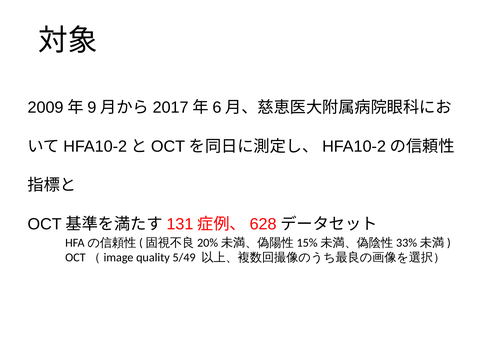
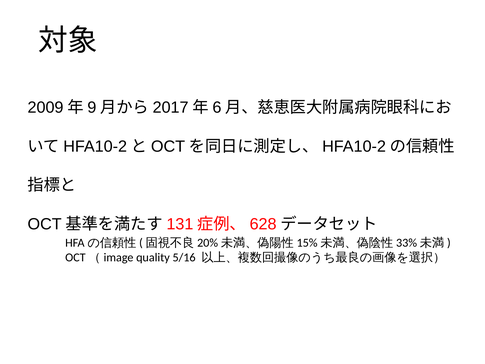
5/49: 5/49 -> 5/16
